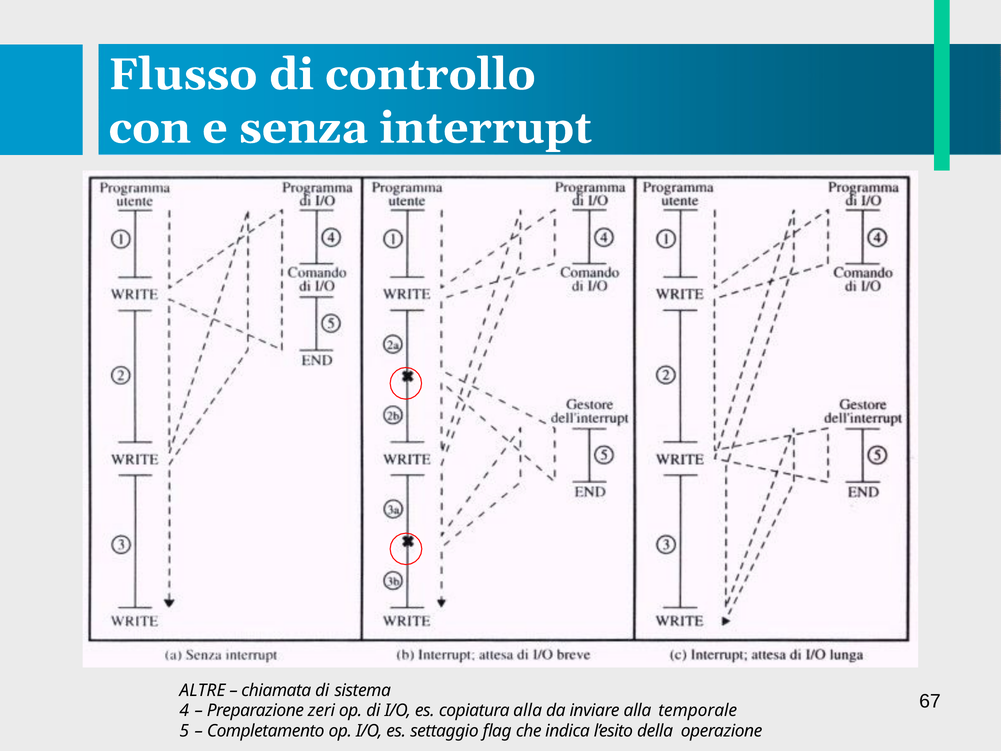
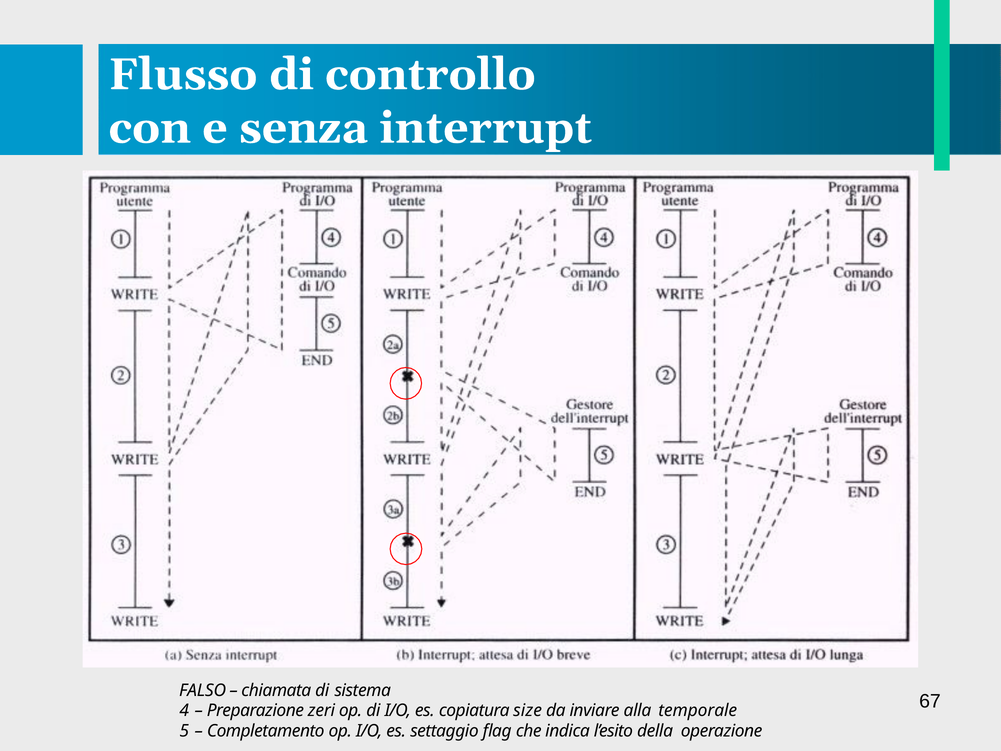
ALTRE: ALTRE -> FALSO
copiatura alla: alla -> size
